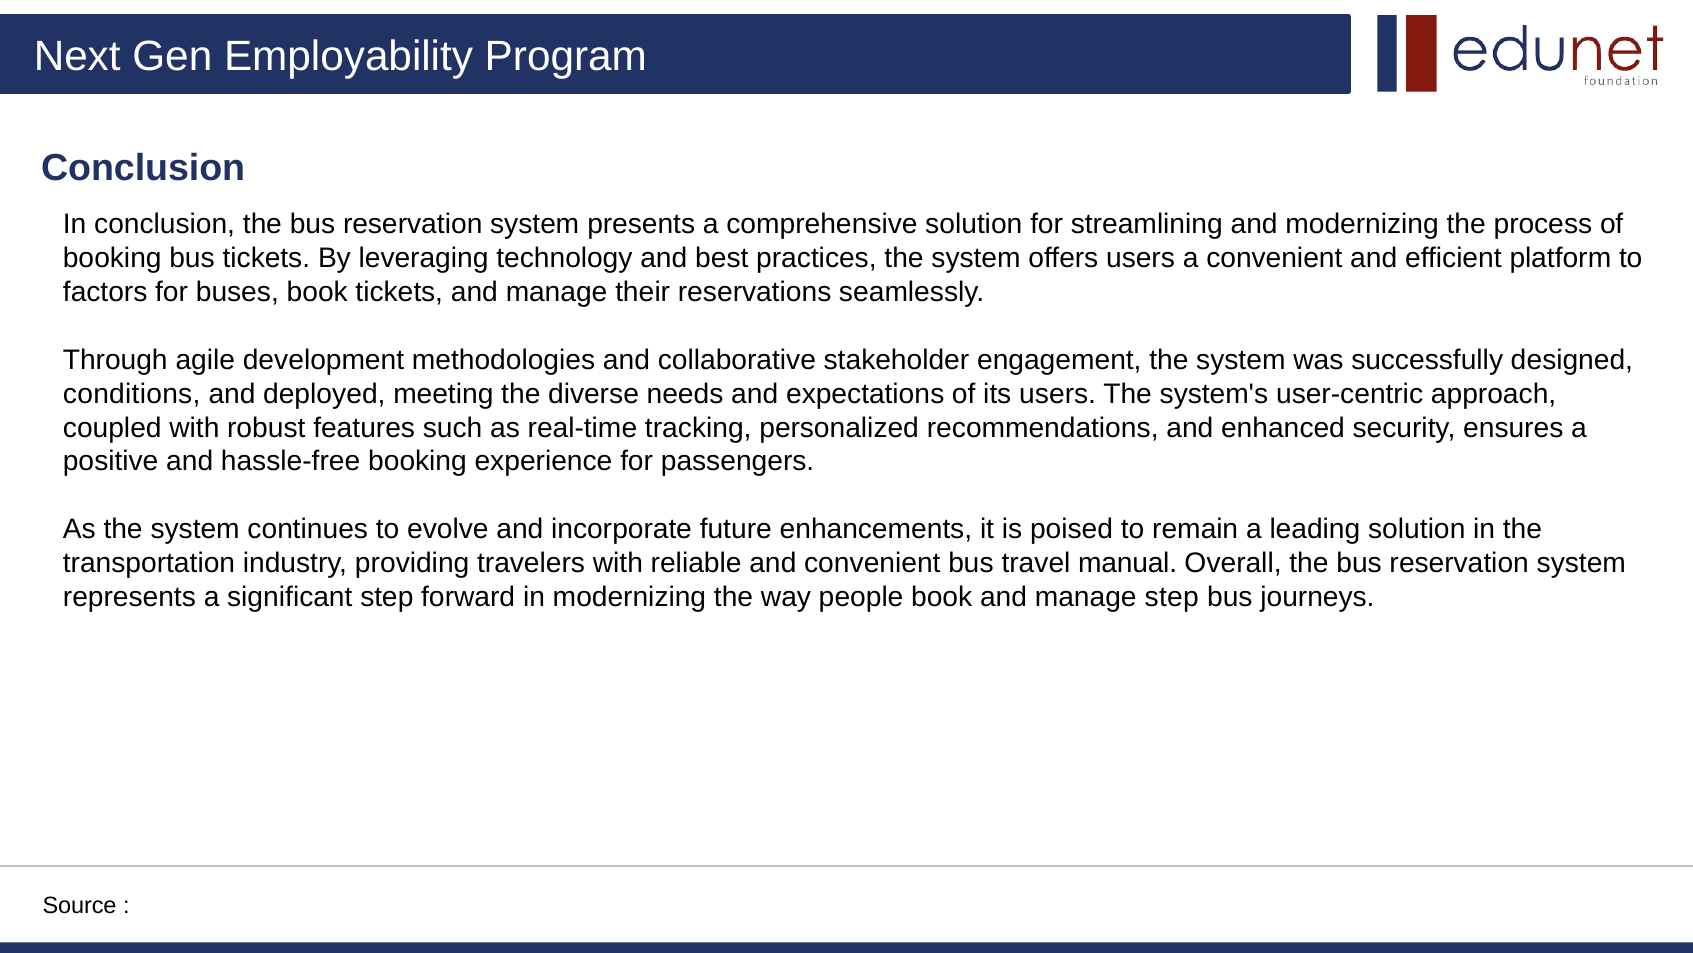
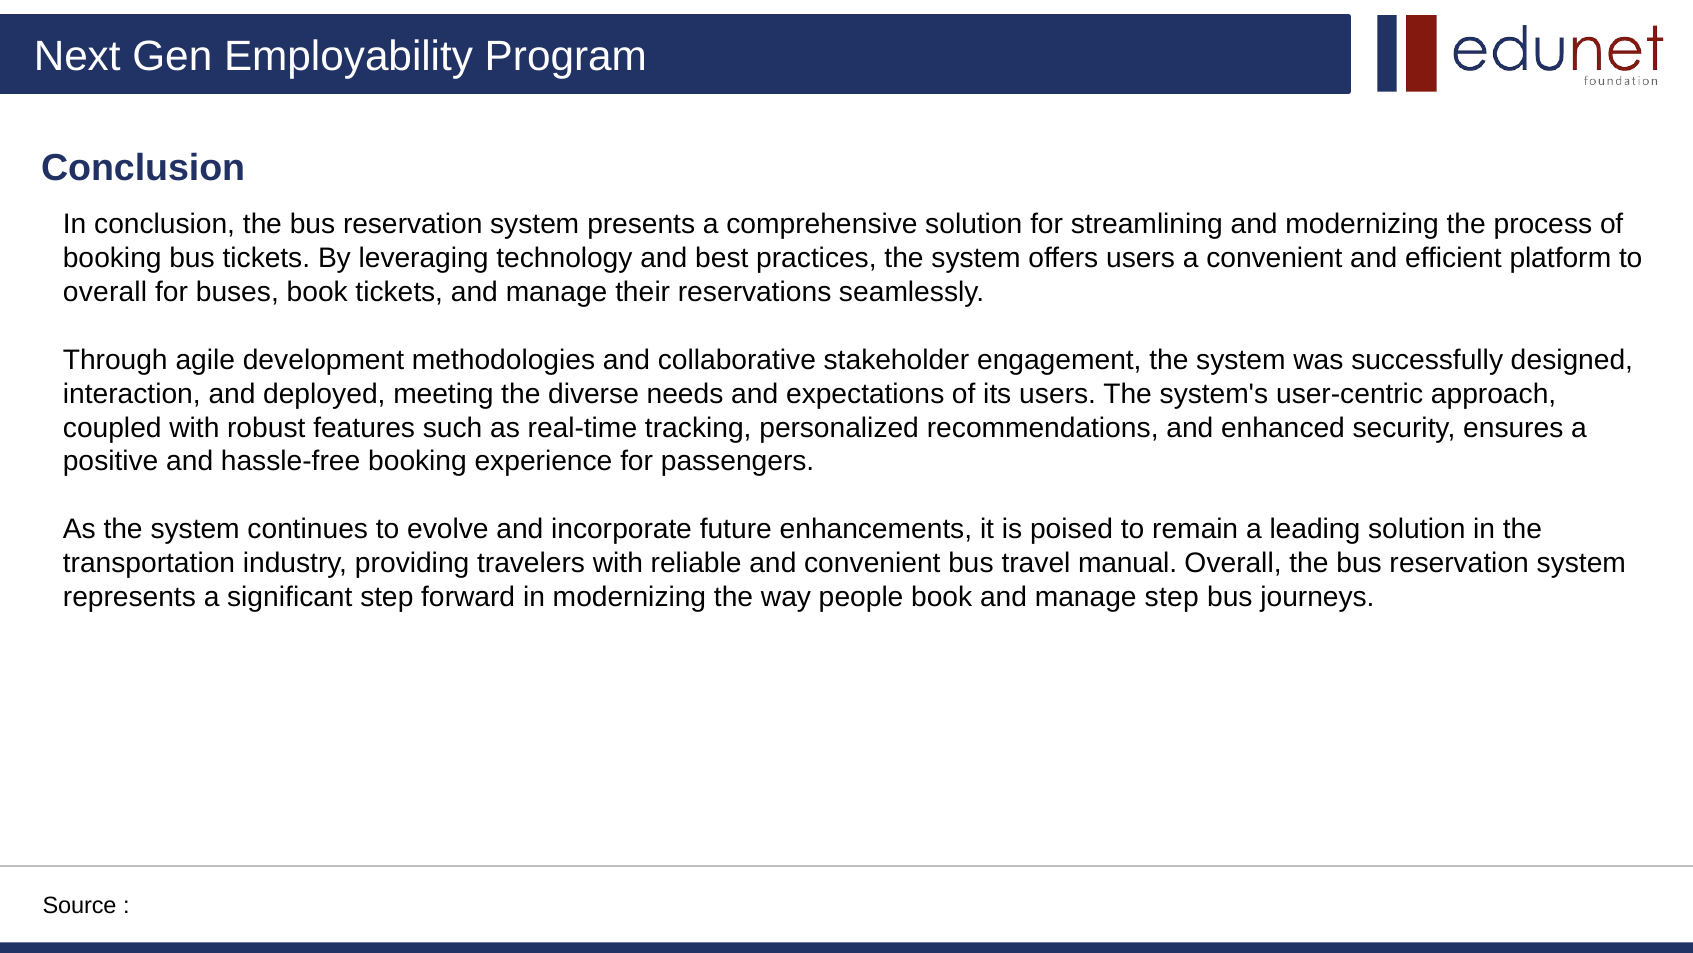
factors at (105, 292): factors -> overall
conditions: conditions -> interaction
